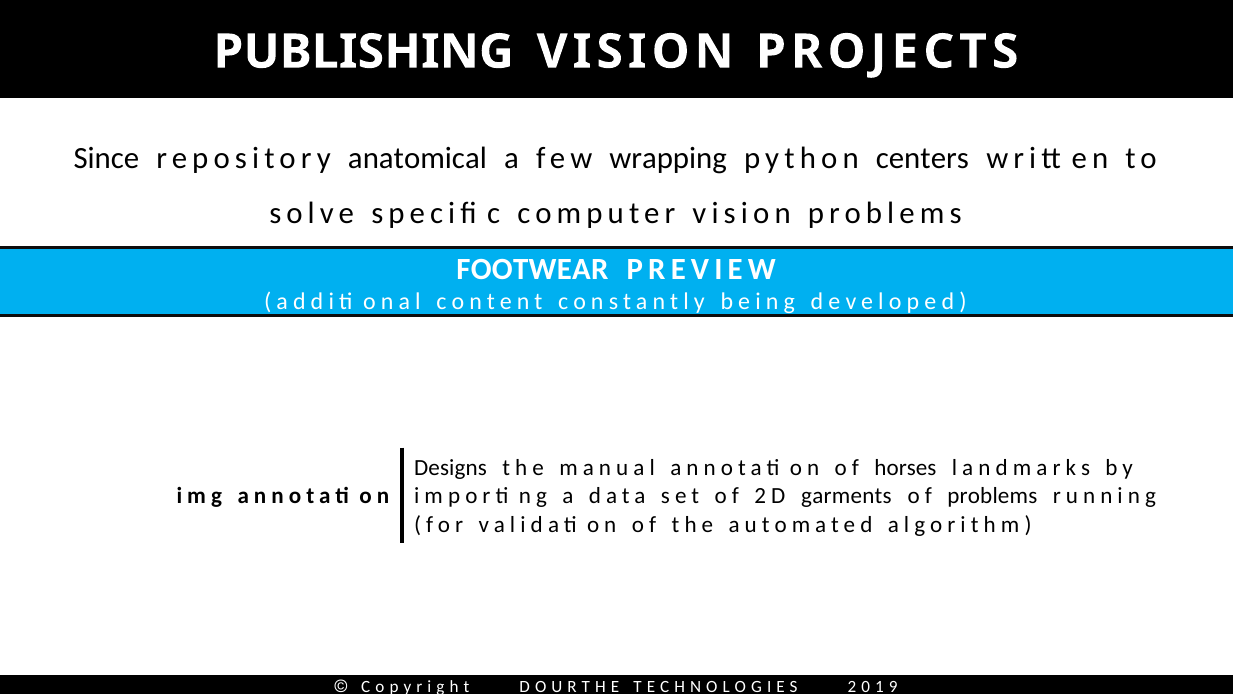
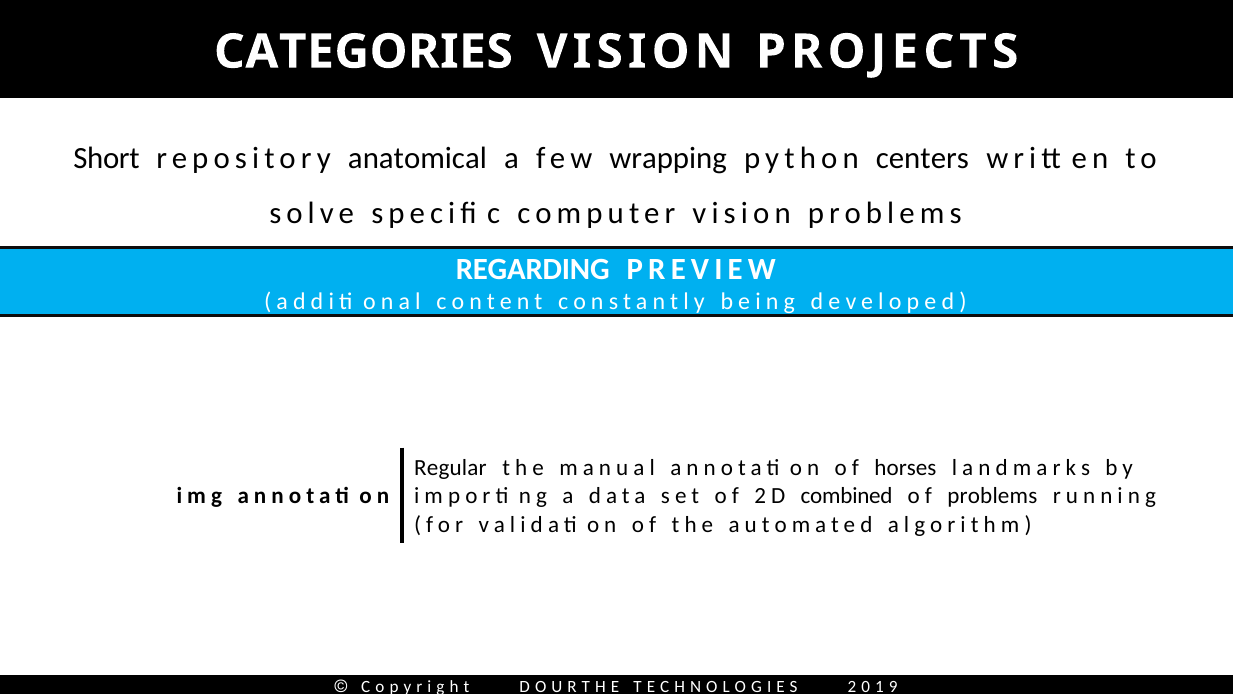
PUBLISHING: PUBLISHING -> CATEGORIES
Since: Since -> Short
FOOTWEAR: FOOTWEAR -> REGARDING
Designs: Designs -> Regular
garments: garments -> combined
